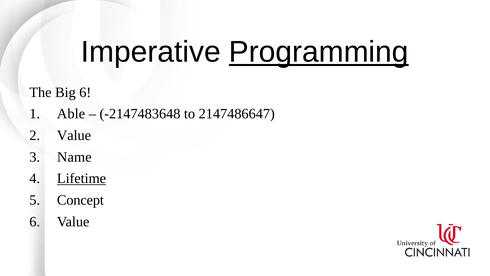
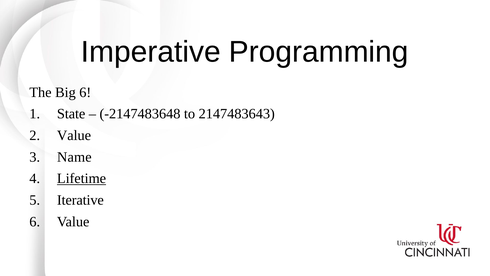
Programming underline: present -> none
Able: Able -> State
2147486647: 2147486647 -> 2147483643
Concept: Concept -> Iterative
